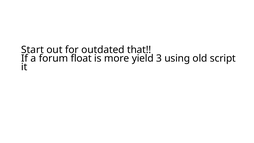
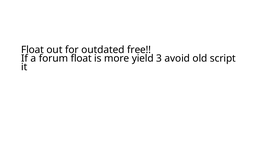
Start at (32, 50): Start -> Float
that: that -> free
using: using -> avoid
